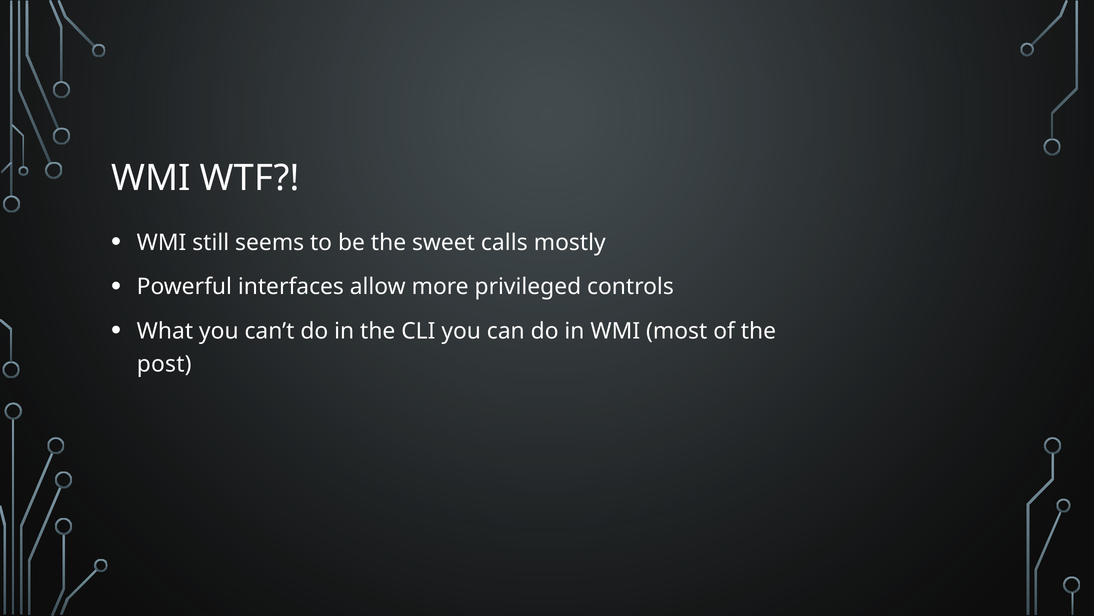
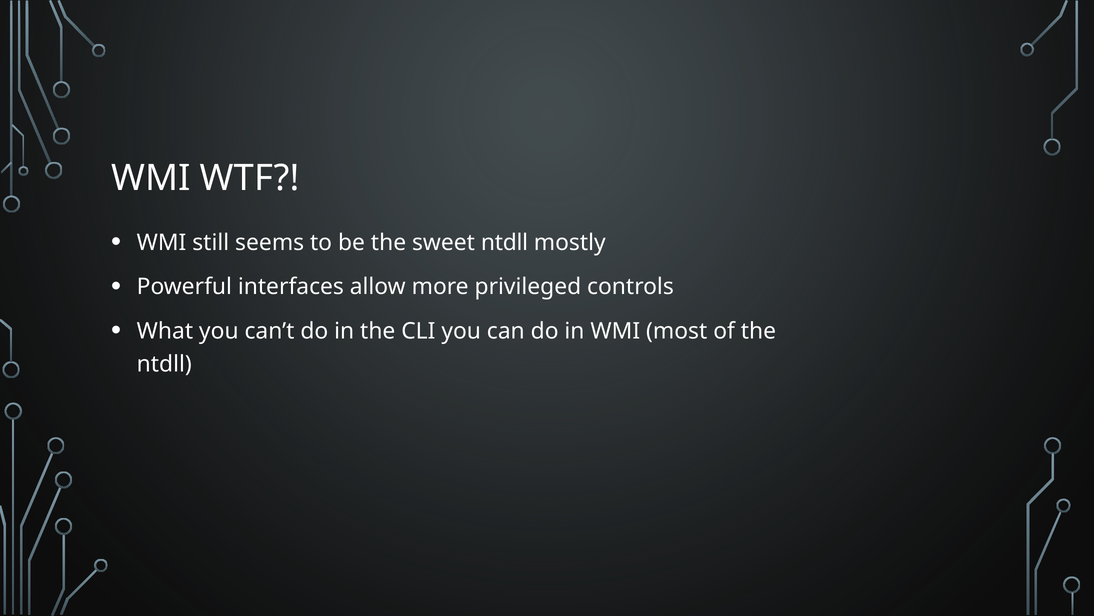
sweet calls: calls -> ntdll
post at (164, 364): post -> ntdll
